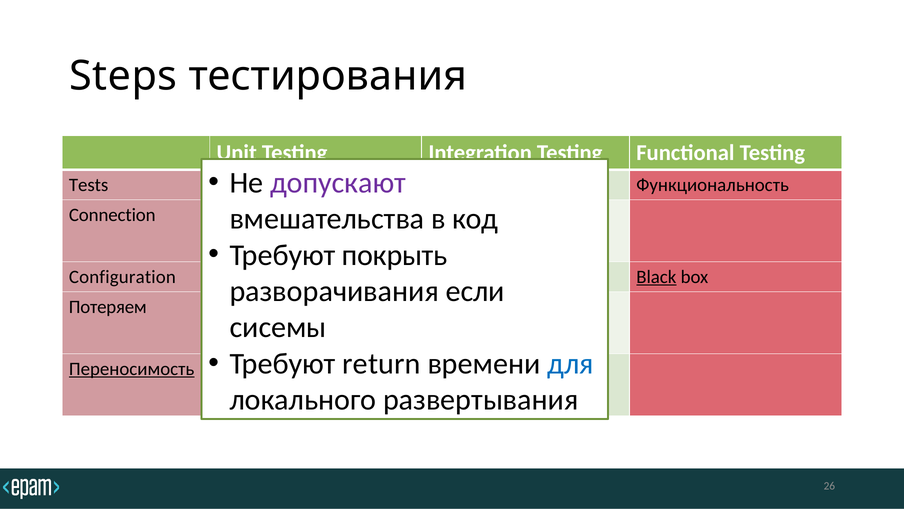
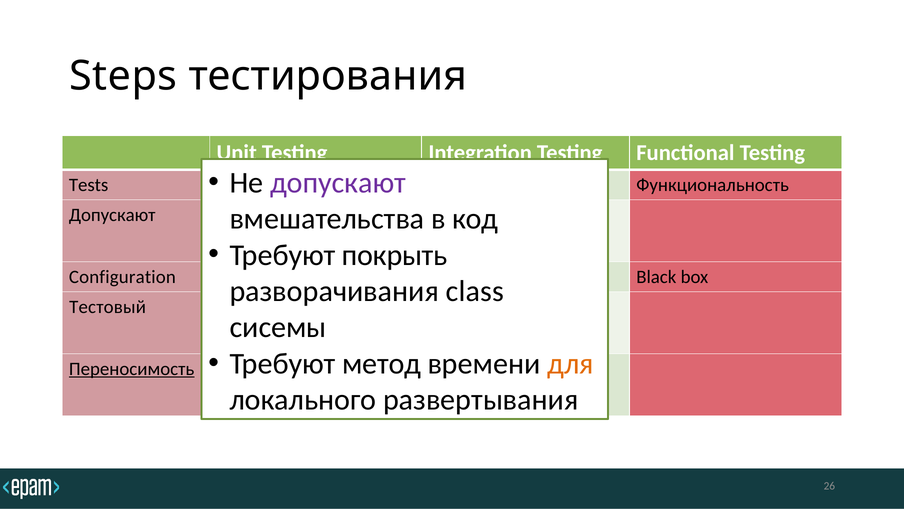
Connection at (112, 215): Connection -> Допускают
Black underline: present -> none
если: если -> class
Потеряем: Потеряем -> Тестовый
return: return -> метод
для colour: blue -> orange
